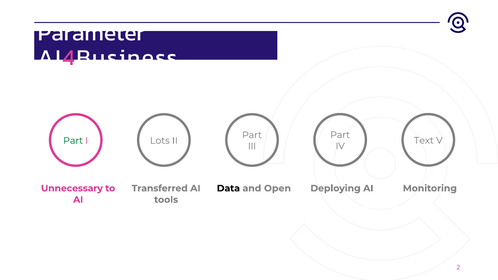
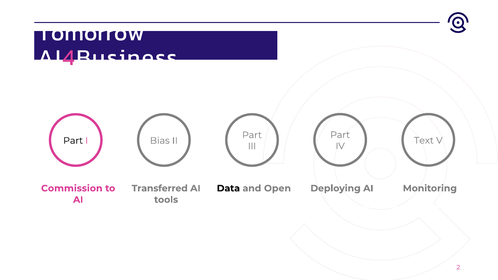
Parameter: Parameter -> Tomorrow
Part at (73, 141) colour: green -> black
Lots: Lots -> Bias
Unnecessary: Unnecessary -> Commission
